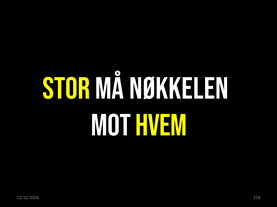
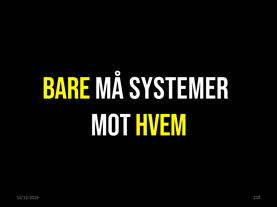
STOR: STOR -> BARE
NØKKELEN: NØKKELEN -> SYSTEMER
